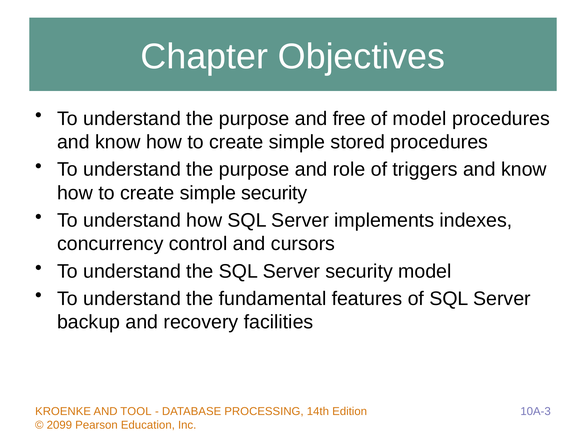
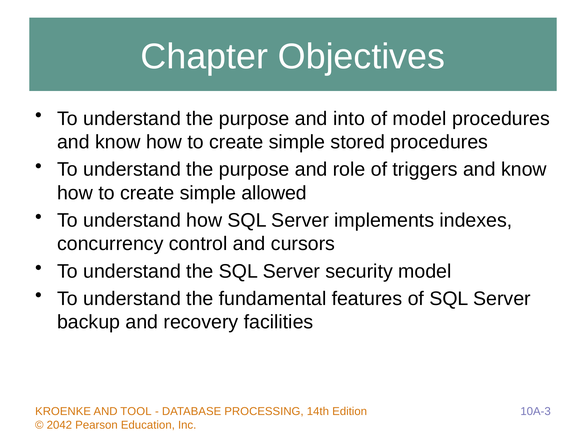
free: free -> into
simple security: security -> allowed
2099: 2099 -> 2042
